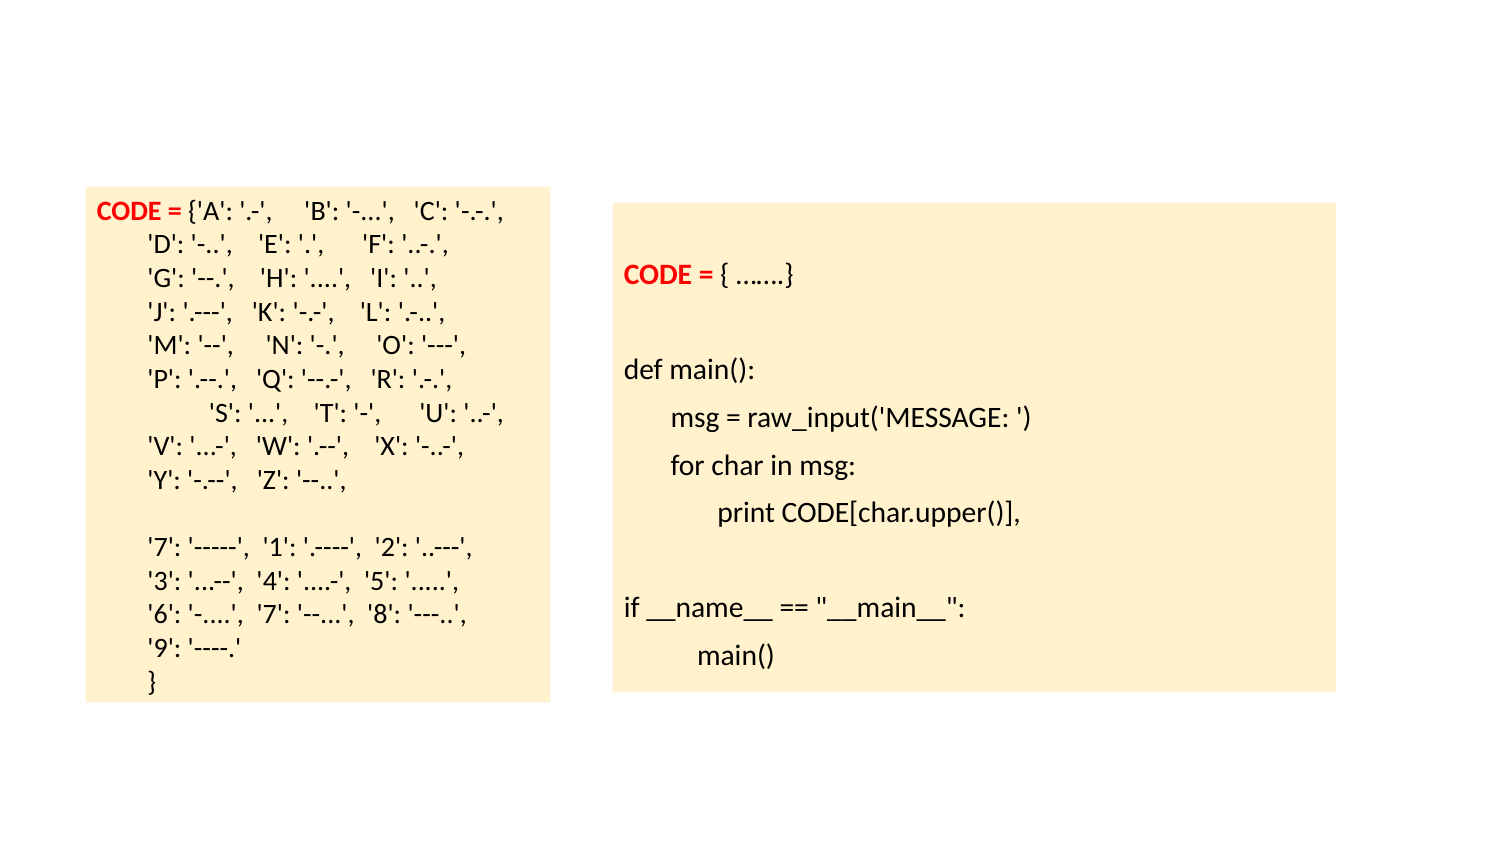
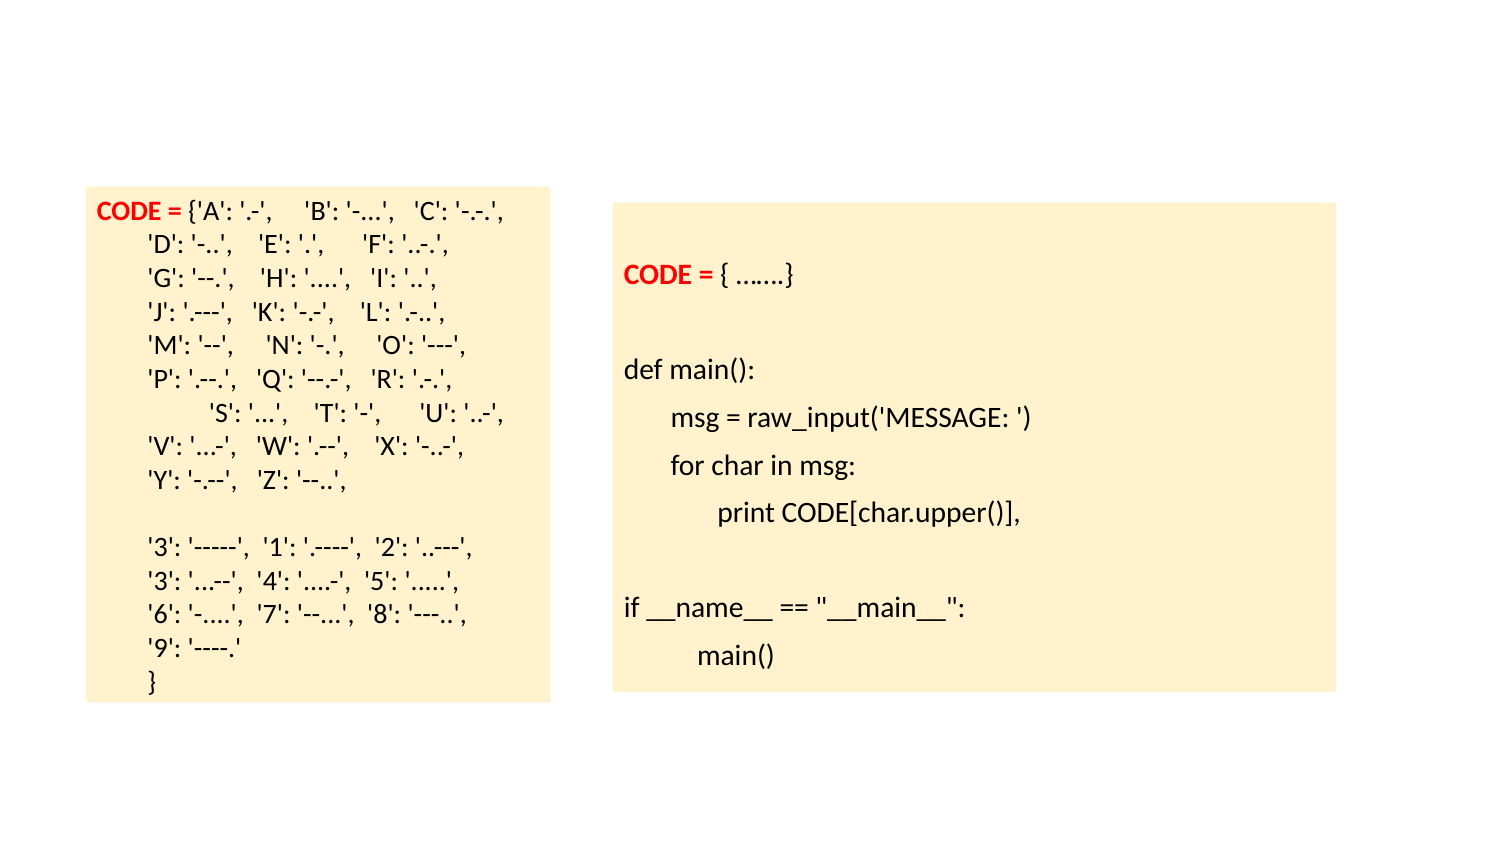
7 at (164, 547): 7 -> 3
